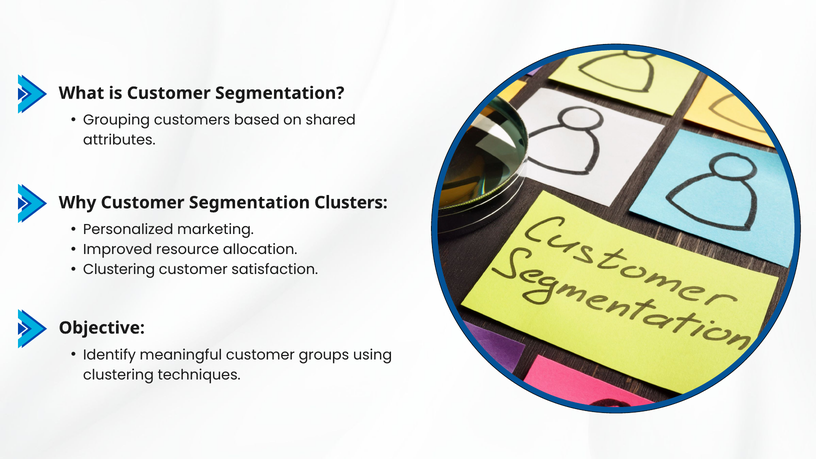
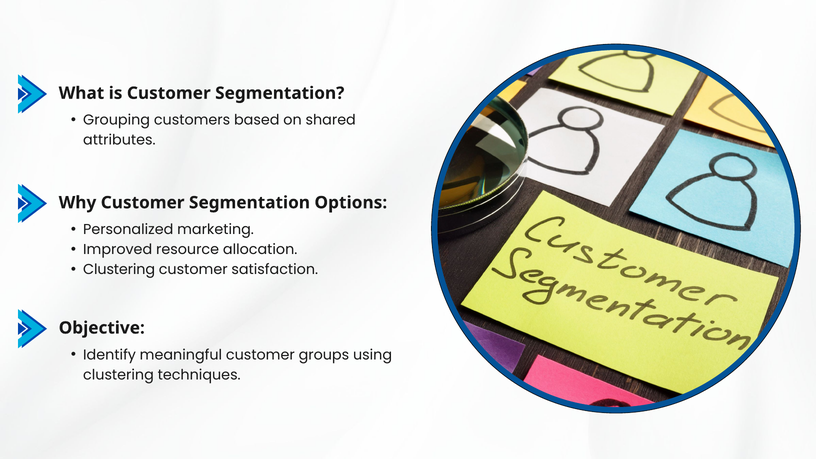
Clusters: Clusters -> Options
